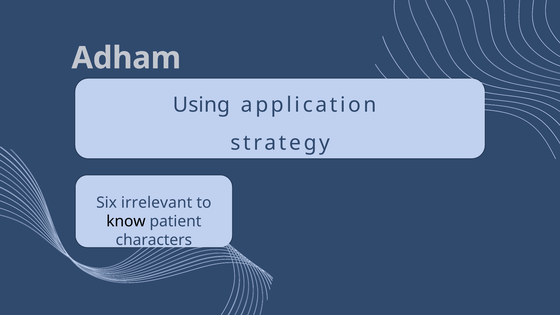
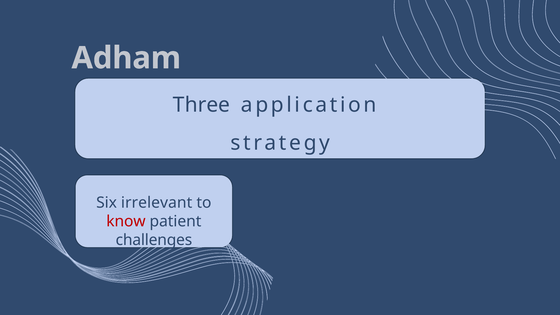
Using: Using -> Three
know colour: black -> red
characters: characters -> challenges
